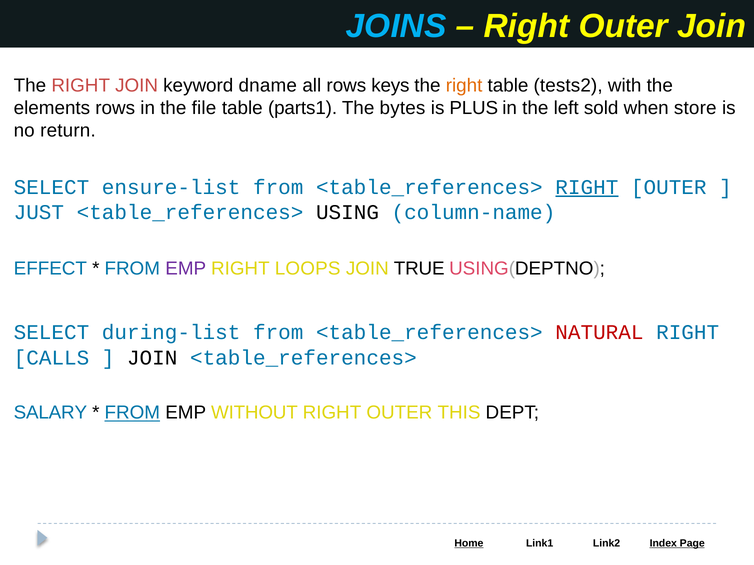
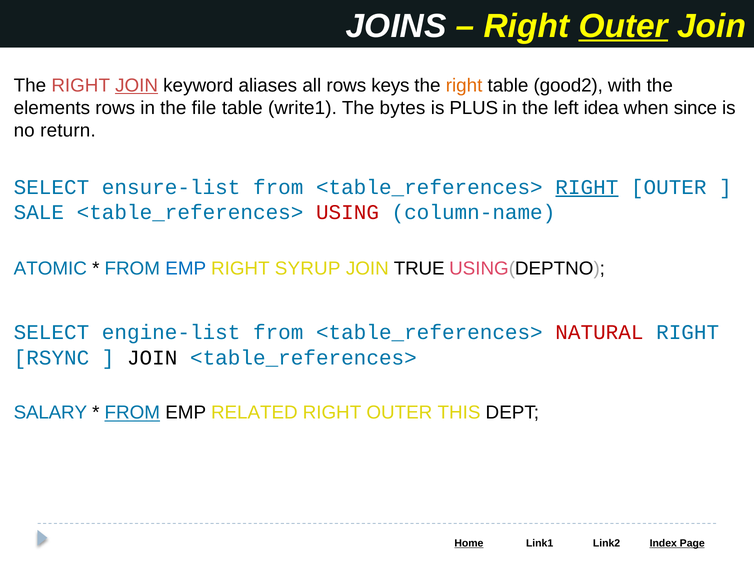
JOINS colour: light blue -> white
Outer at (623, 26) underline: none -> present
JOIN at (137, 85) underline: none -> present
dname: dname -> aliases
tests2: tests2 -> good2
parts1: parts1 -> write1
sold: sold -> idea
store: store -> since
JUST: JUST -> SALE
USING colour: black -> red
EFFECT: EFFECT -> ATOMIC
EMP at (186, 269) colour: purple -> blue
LOOPS: LOOPS -> SYRUP
during-list: during-list -> engine-list
CALLS: CALLS -> RSYNC
WITHOUT: WITHOUT -> RELATED
